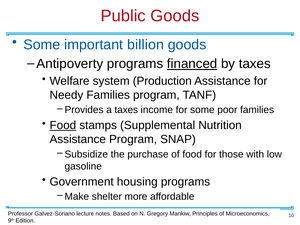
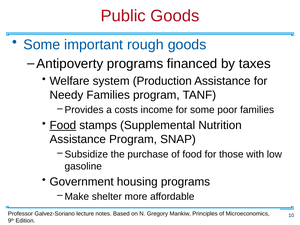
billion: billion -> rough
financed underline: present -> none
a taxes: taxes -> costs
